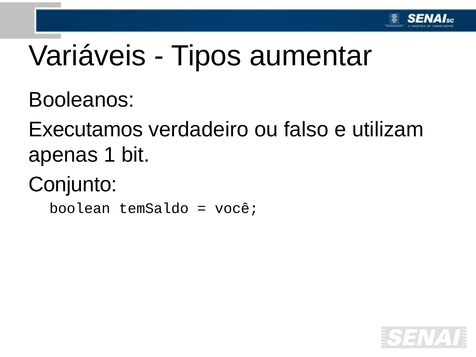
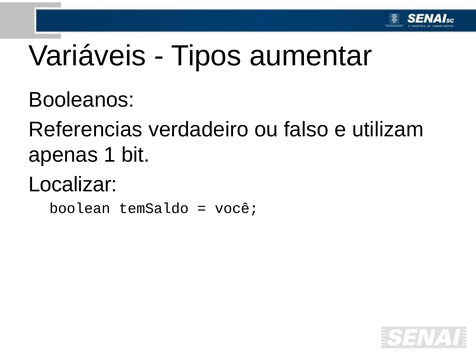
Executamos: Executamos -> Referencias
Conjunto: Conjunto -> Localizar
